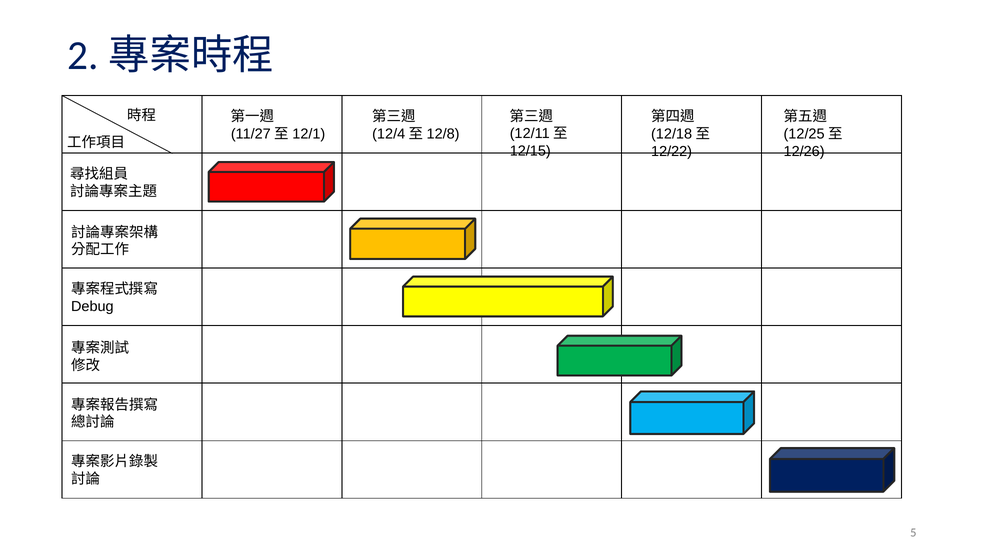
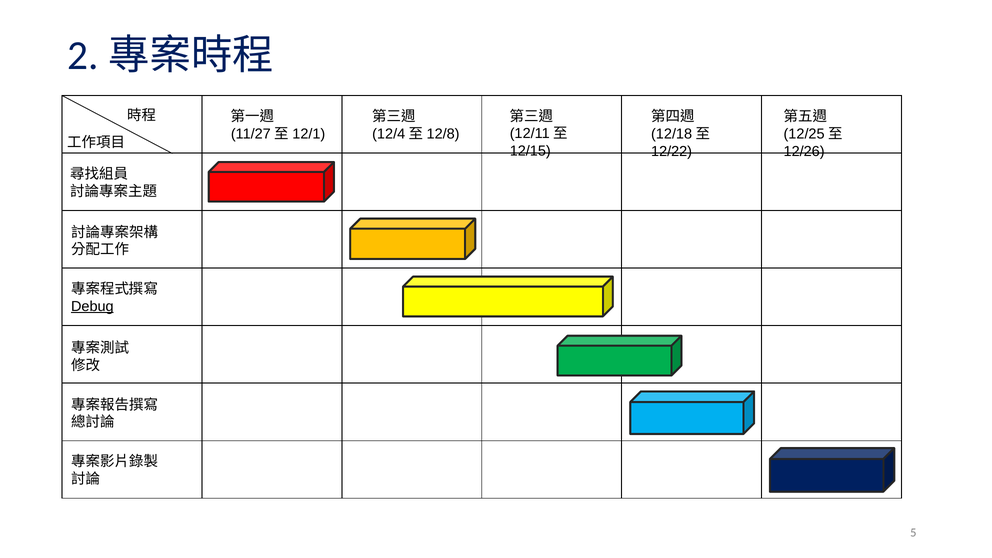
Debug underline: none -> present
